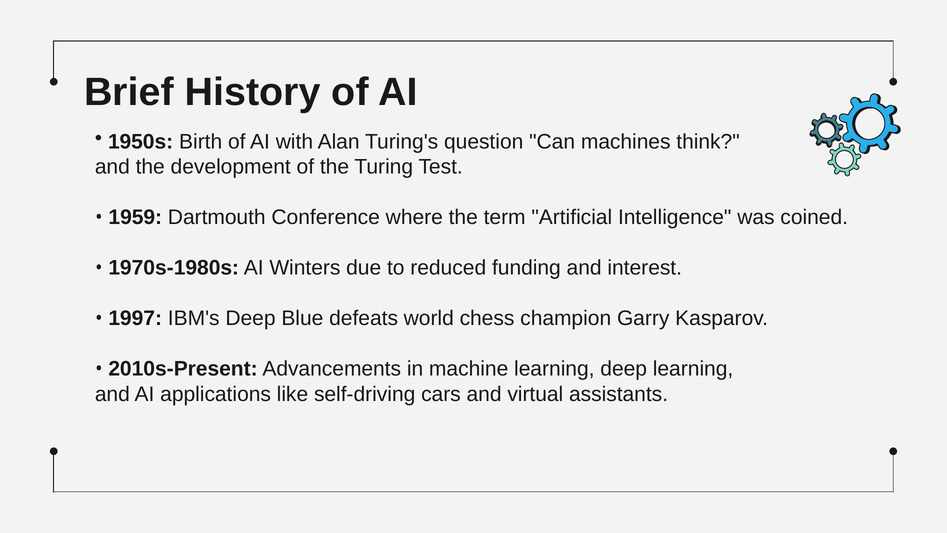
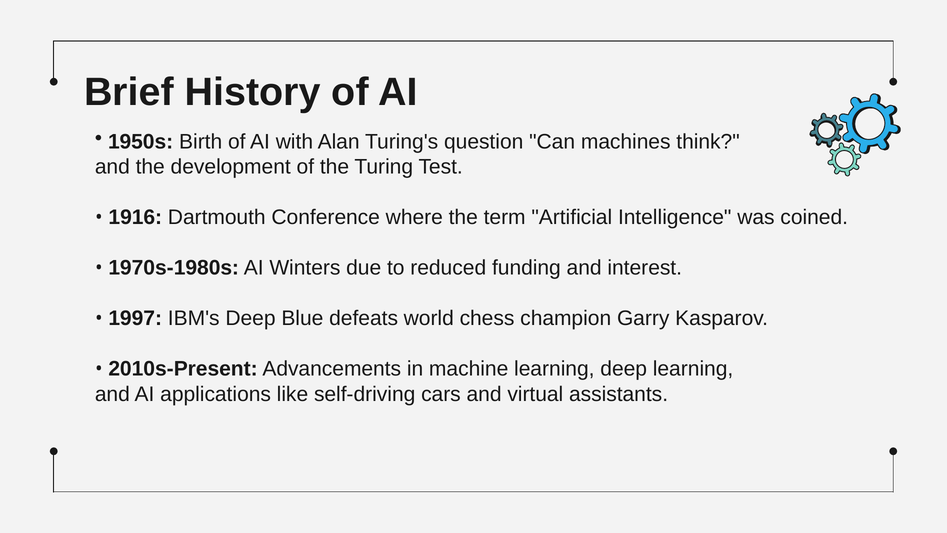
1959: 1959 -> 1916
